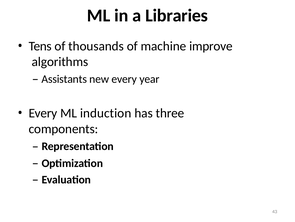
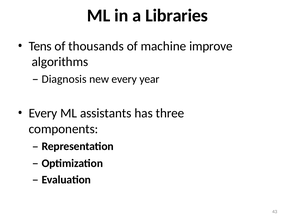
Assistants: Assistants -> Diagnosis
induction: induction -> assistants
